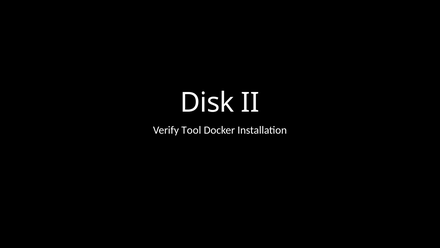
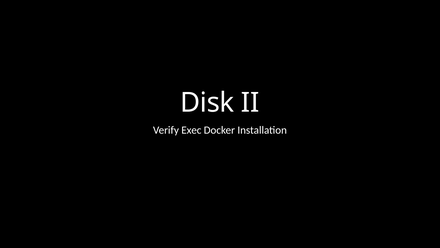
Tool: Tool -> Exec
